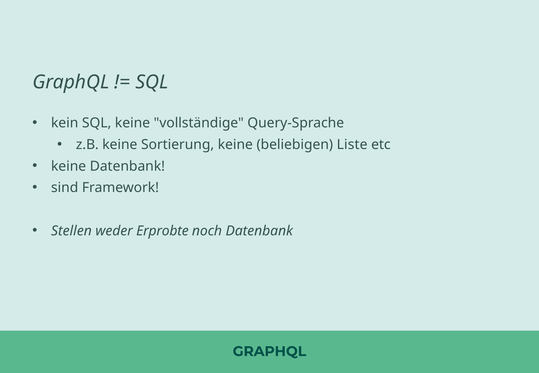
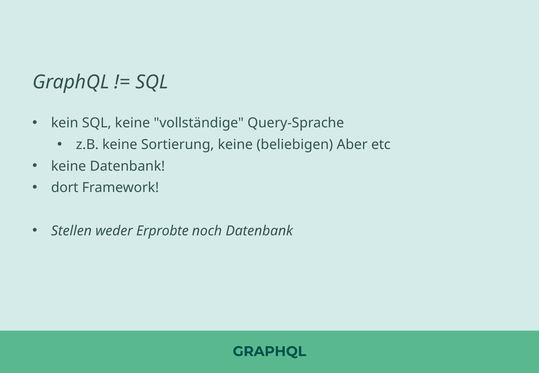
Liste: Liste -> Aber
sind: sind -> dort
